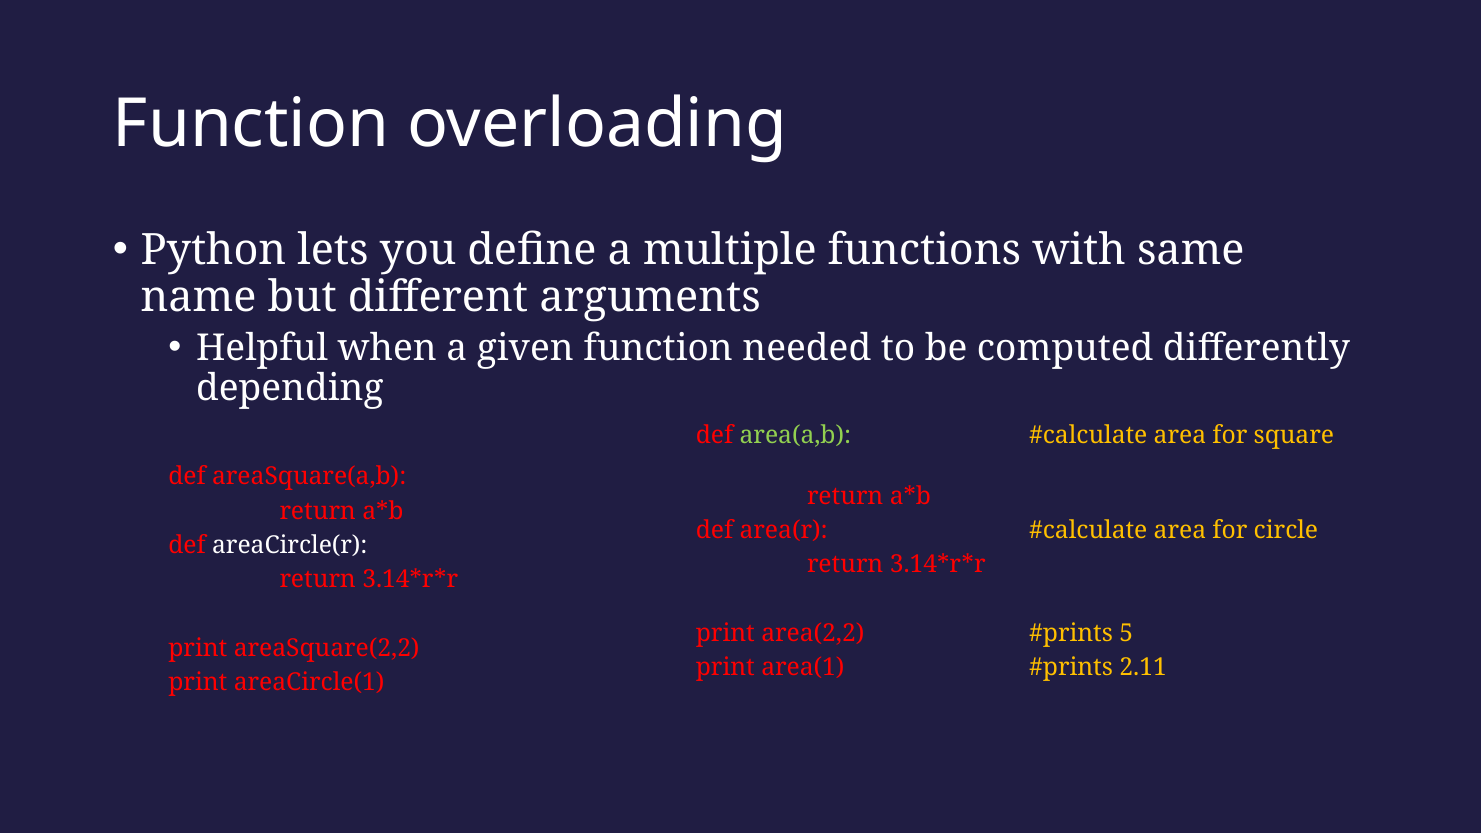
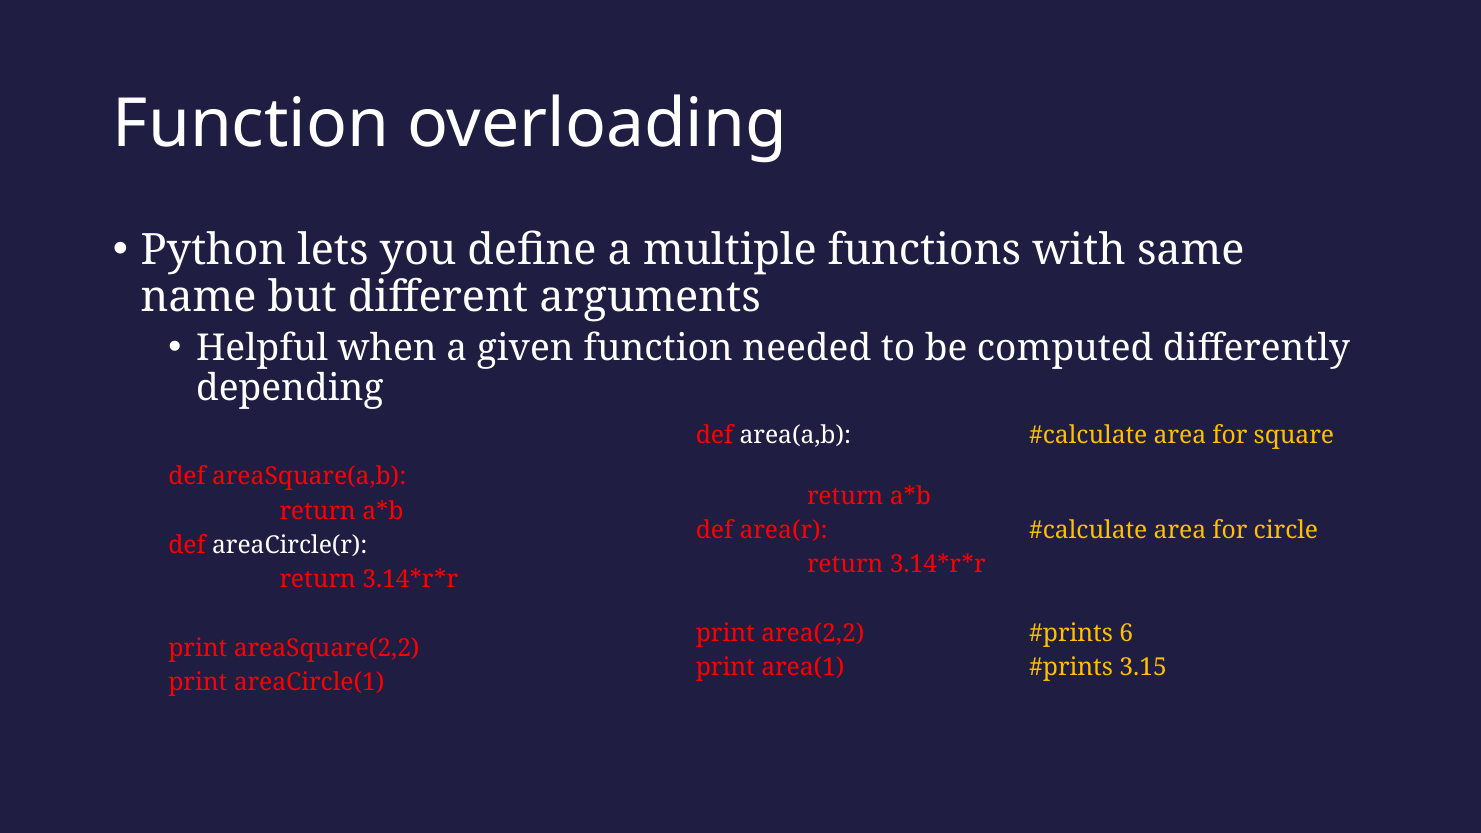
area(a,b colour: light green -> white
5: 5 -> 6
2.11: 2.11 -> 3.15
